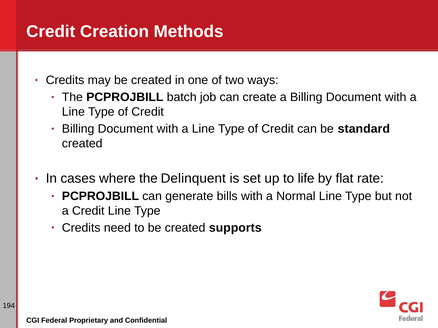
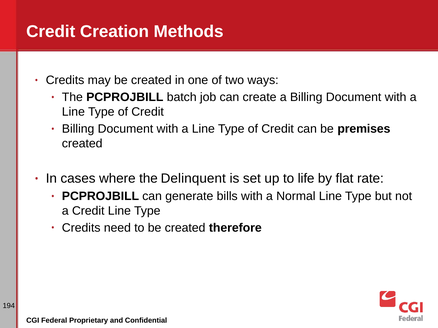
standard: standard -> premises
supports: supports -> therefore
